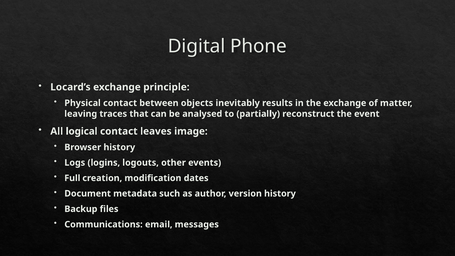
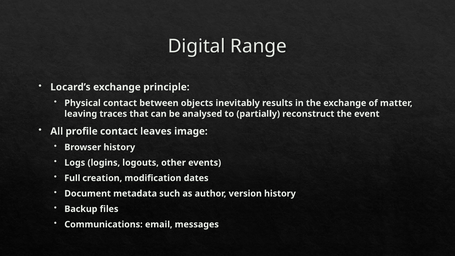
Phone: Phone -> Range
logical: logical -> profile
